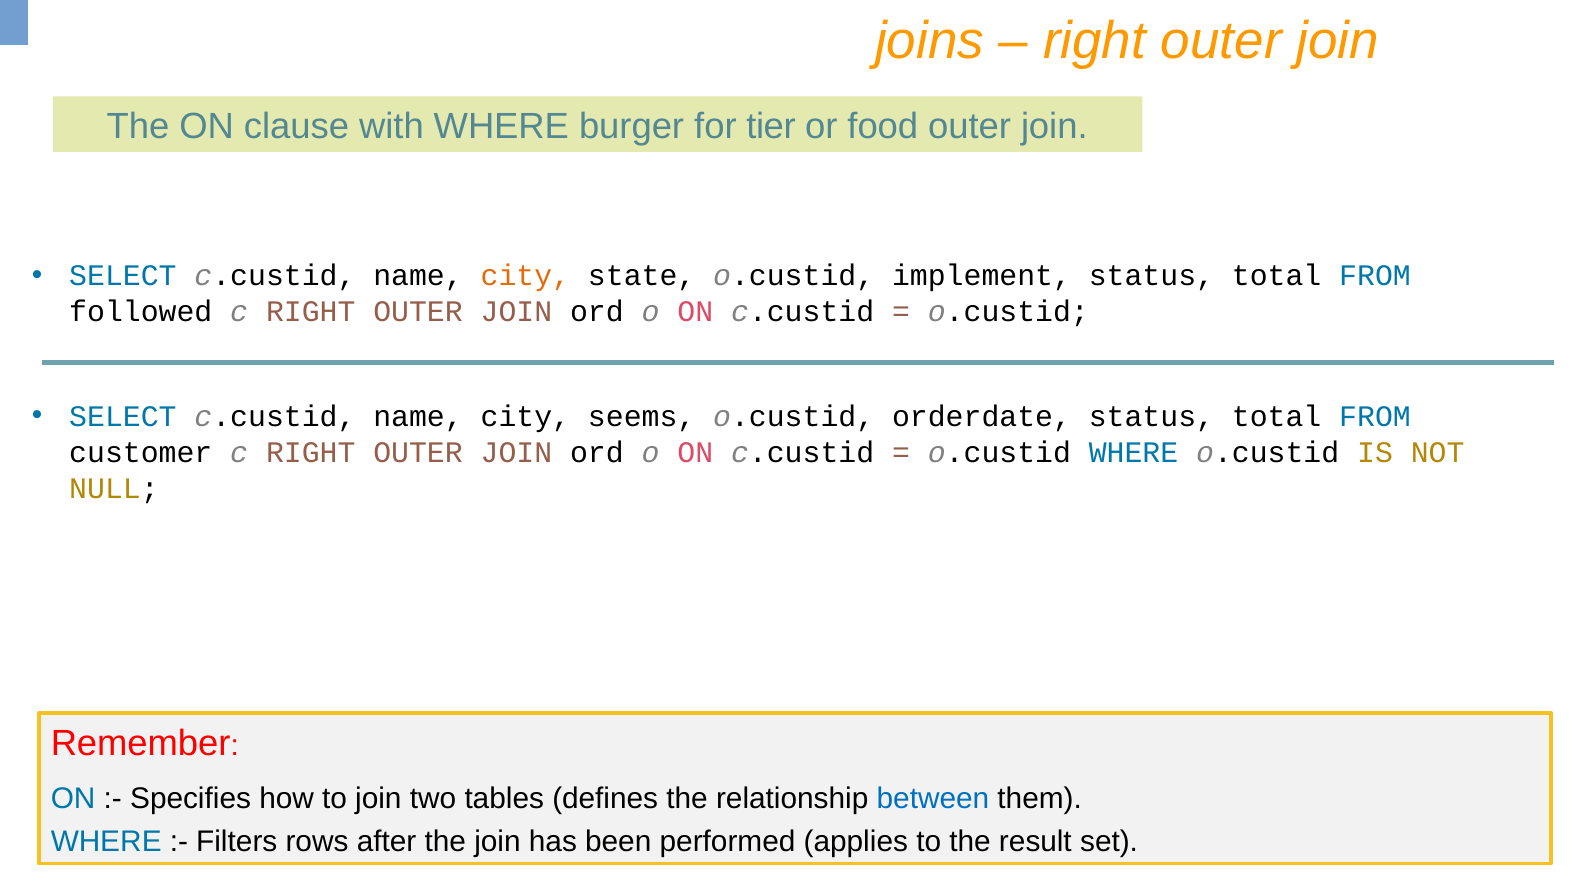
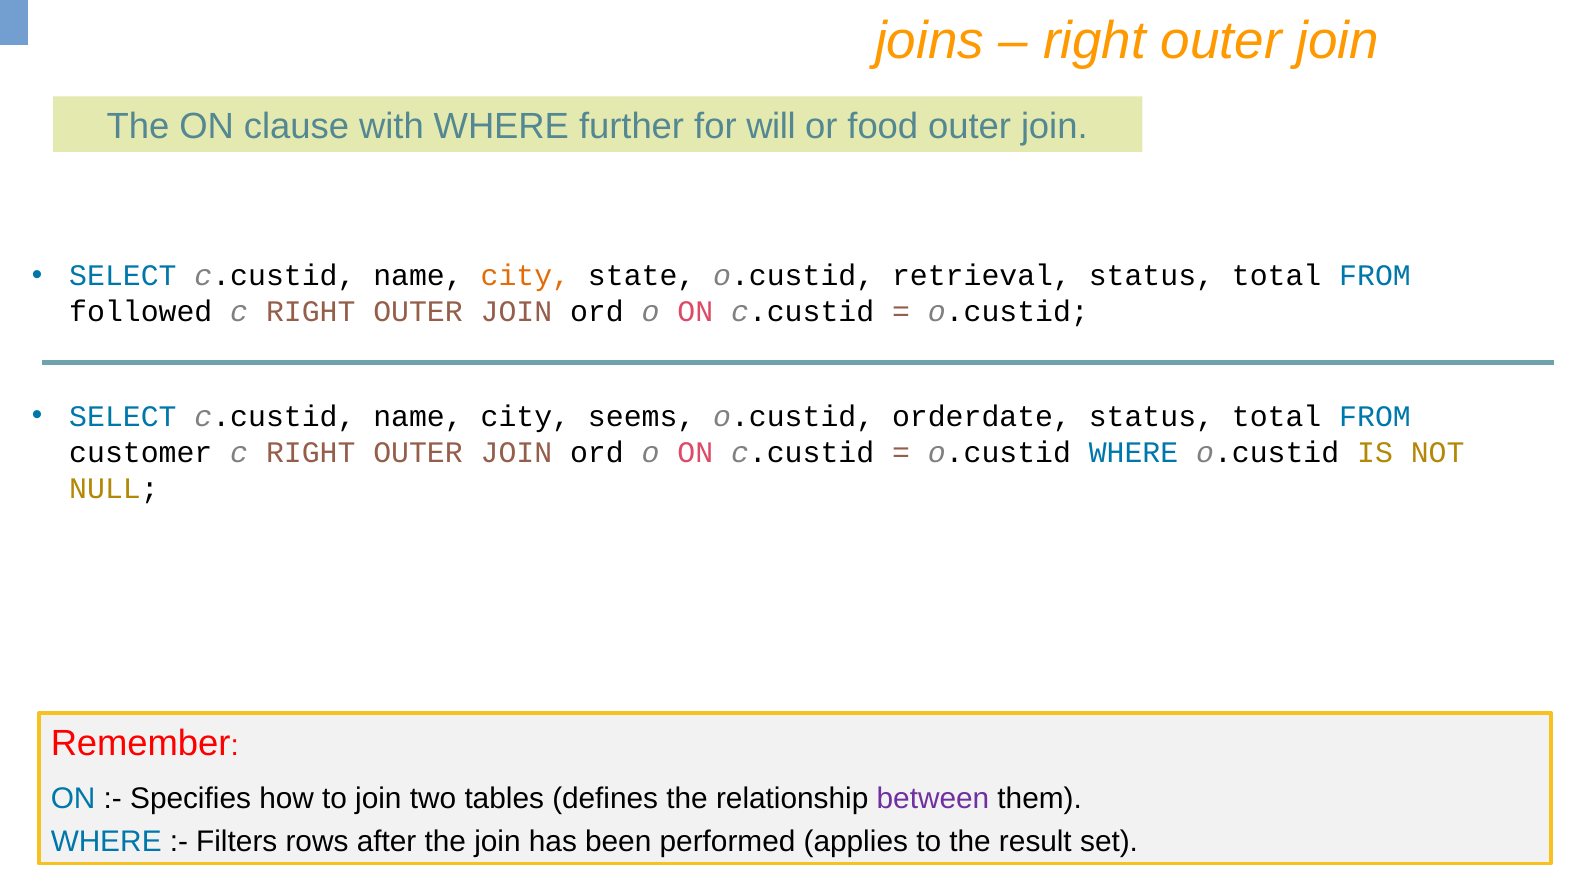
burger: burger -> further
tier: tier -> will
implement: implement -> retrieval
between colour: blue -> purple
